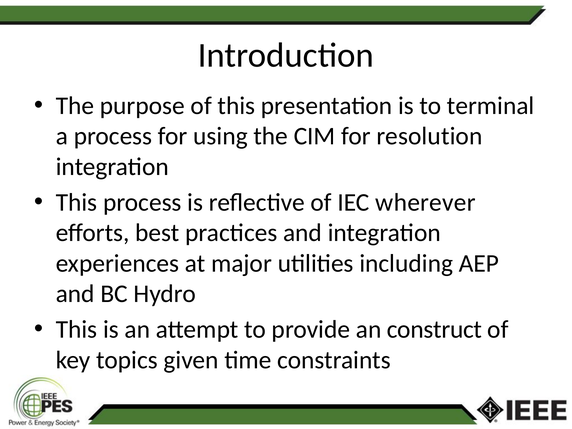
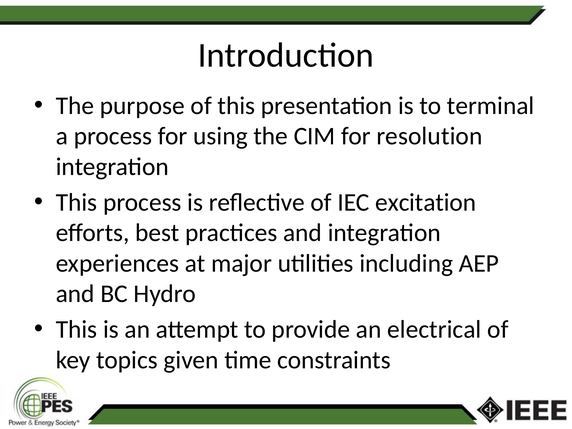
wherever: wherever -> excitation
construct: construct -> electrical
